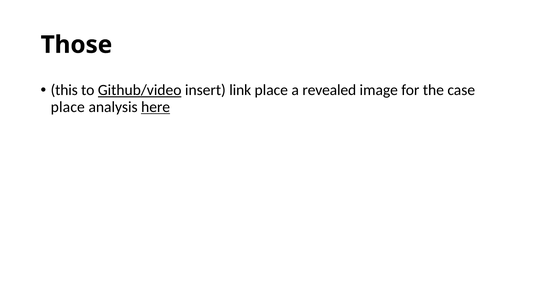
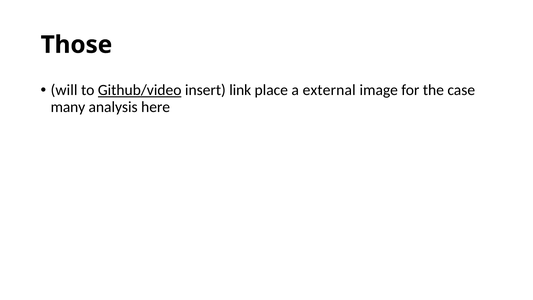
this: this -> will
revealed: revealed -> external
place at (68, 107): place -> many
here underline: present -> none
